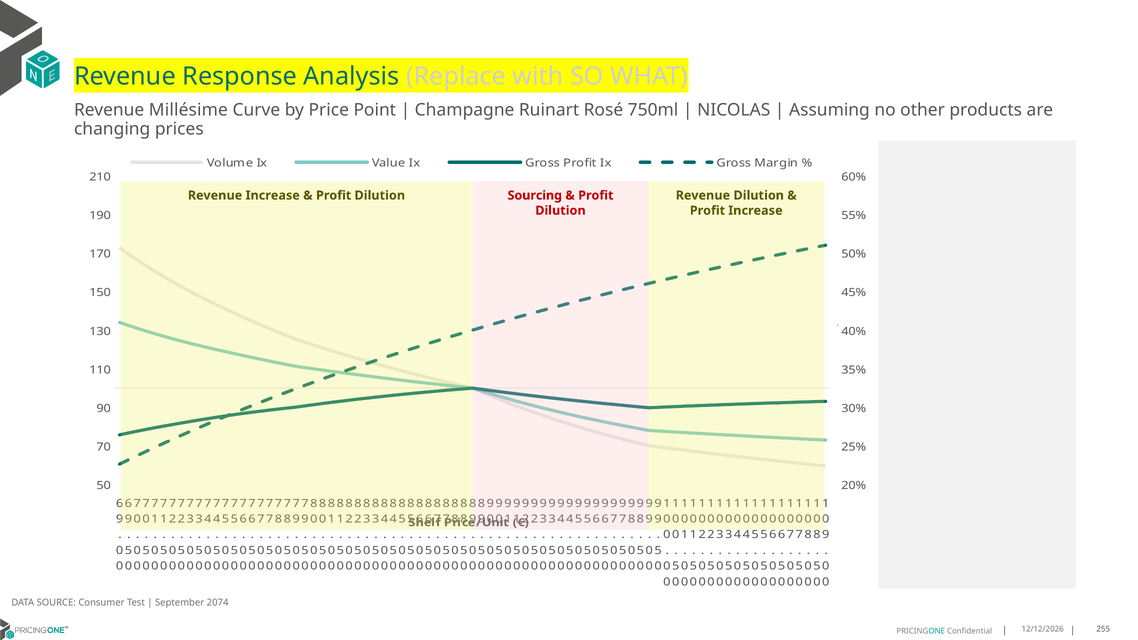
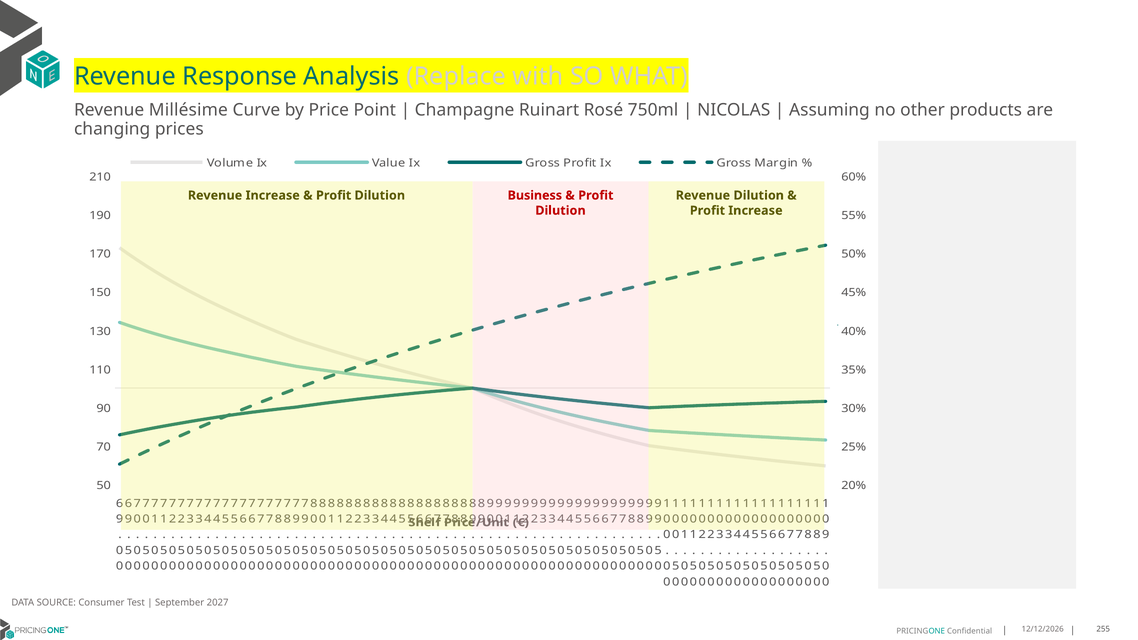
Sourcing: Sourcing -> Business
2074: 2074 -> 2027
